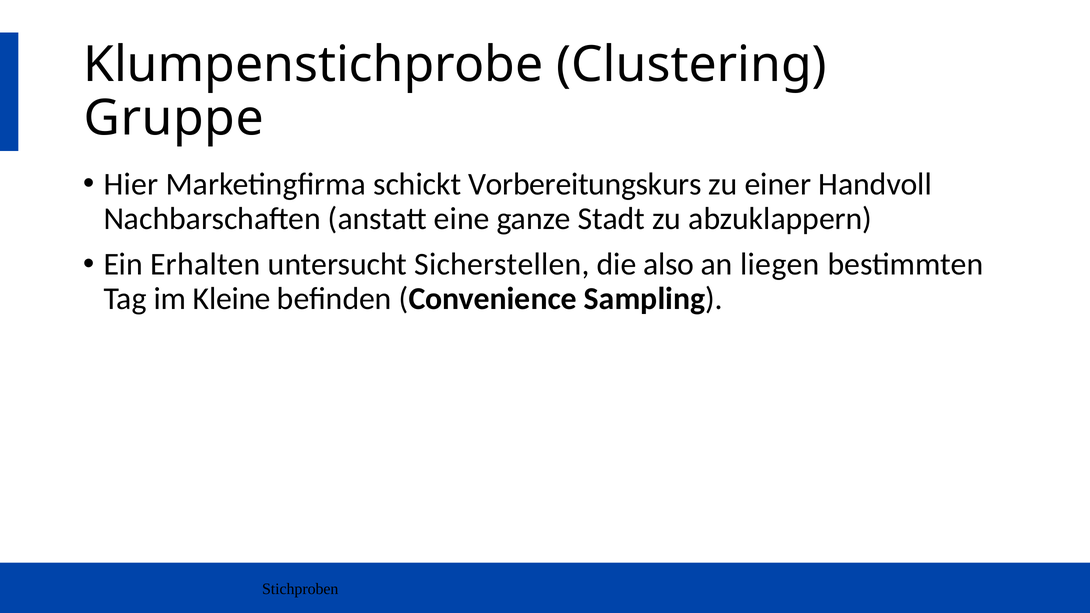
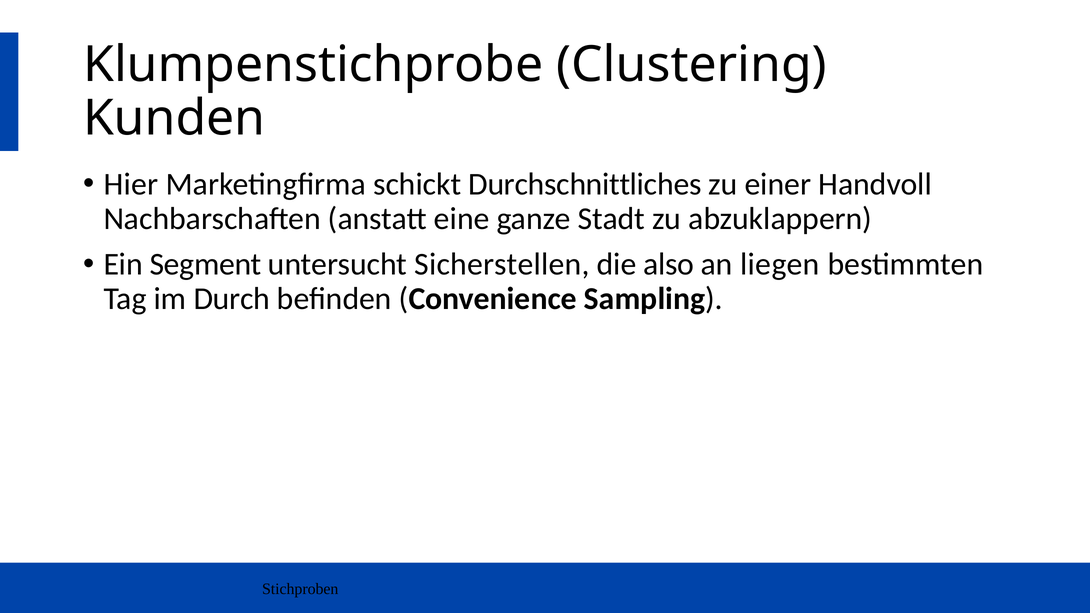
Gruppe: Gruppe -> Kunden
Vorbereitungskurs: Vorbereitungskurs -> Durchschnittliches
Erhalten: Erhalten -> Segment
Kleine: Kleine -> Durch
